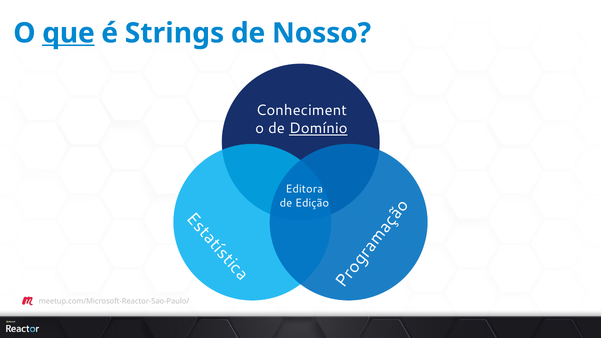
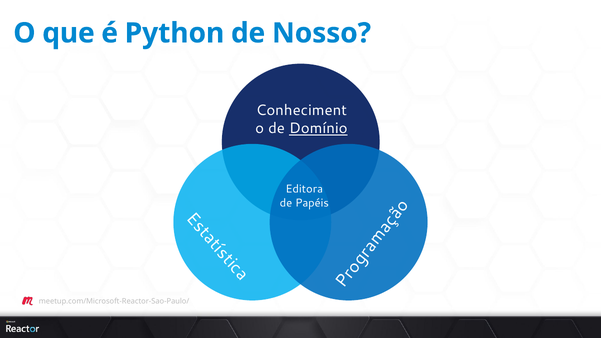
que underline: present -> none
Strings: Strings -> Python
Edição: Edição -> Papéis
